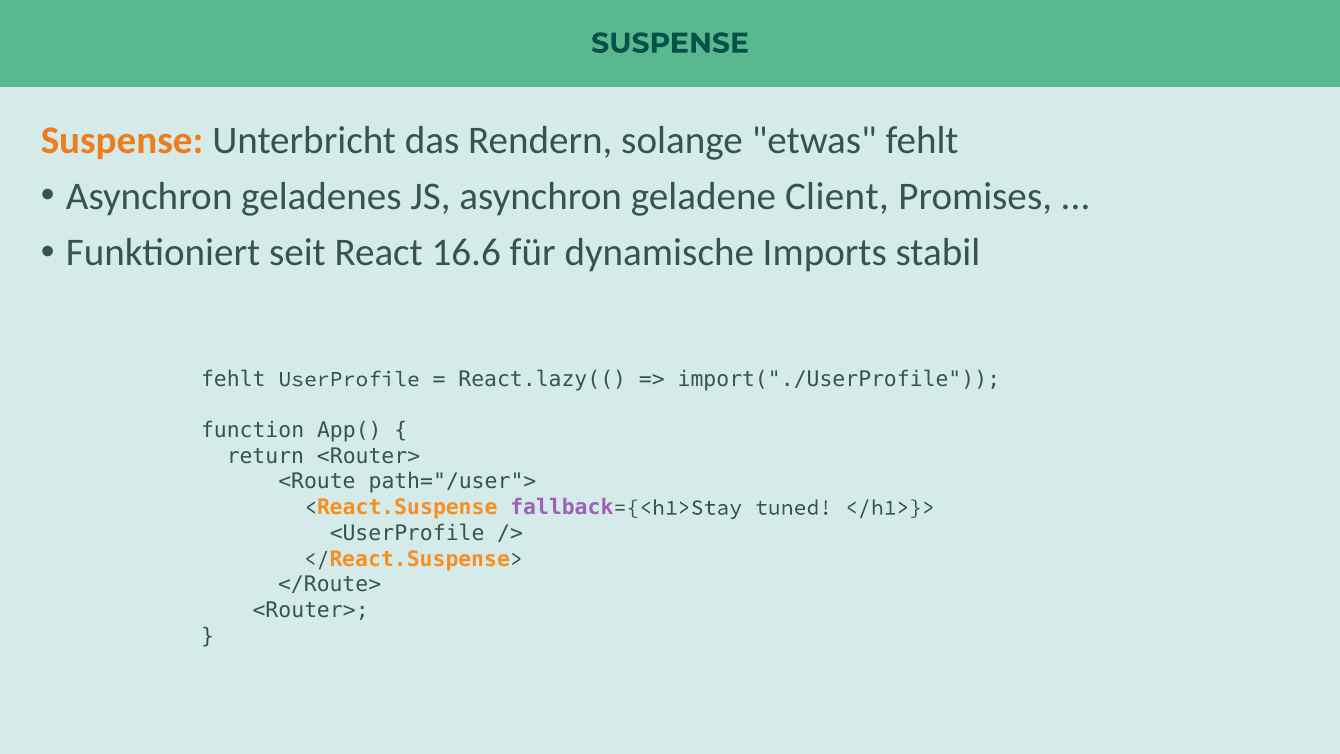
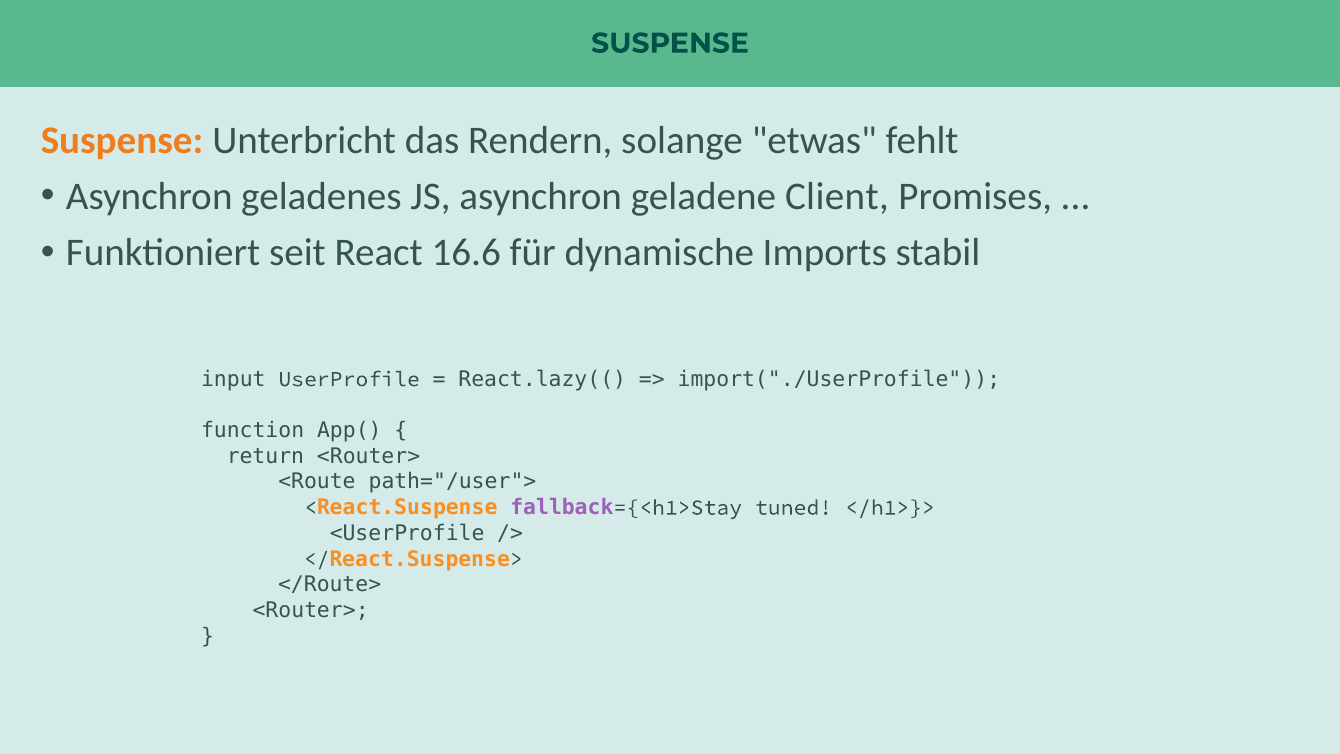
fehlt at (233, 379): fehlt -> input
